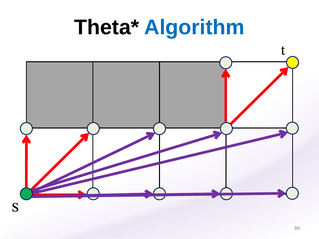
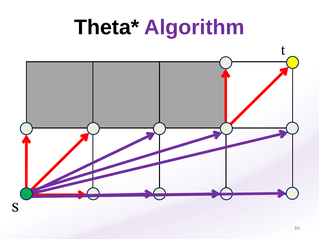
Algorithm colour: blue -> purple
